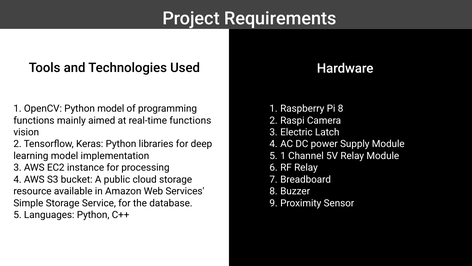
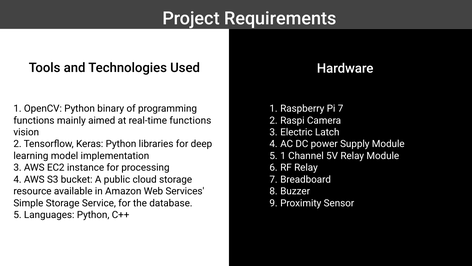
Python model: model -> binary
Pi 8: 8 -> 7
